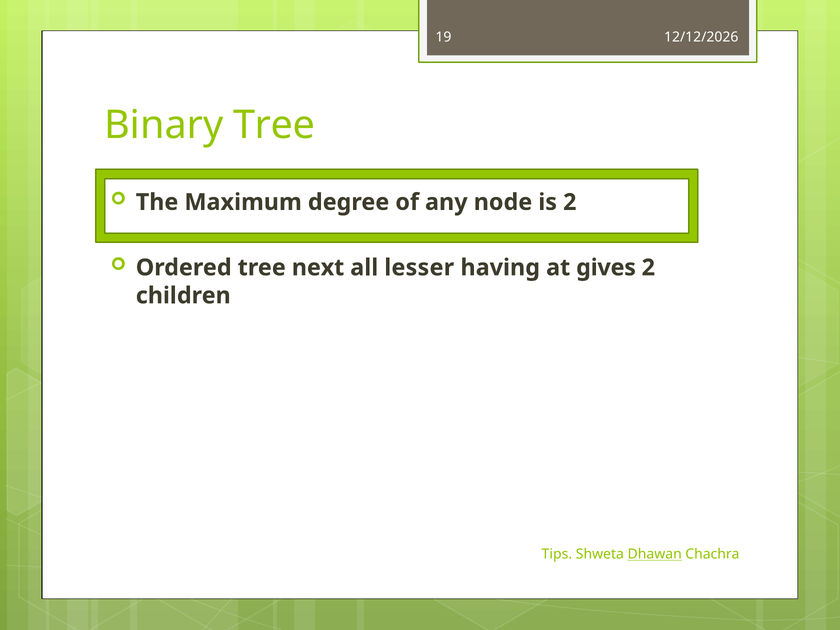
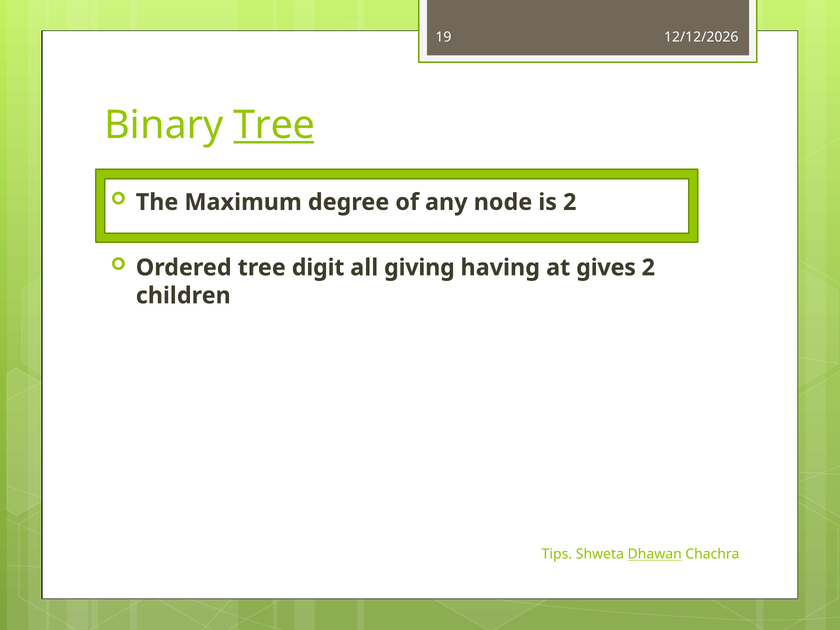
Tree at (274, 125) underline: none -> present
next: next -> digit
lesser: lesser -> giving
